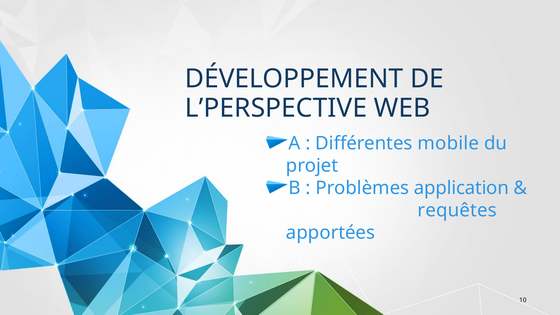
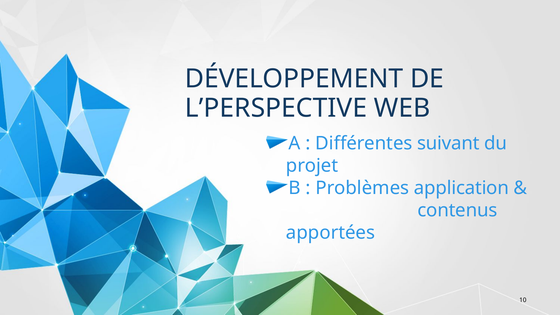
mobile: mobile -> suivant
requêtes: requêtes -> contenus
